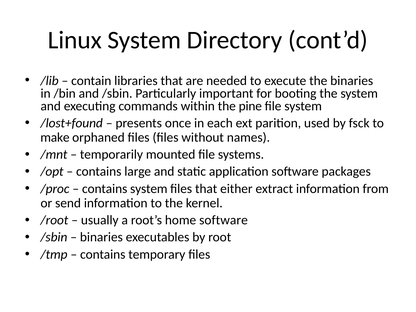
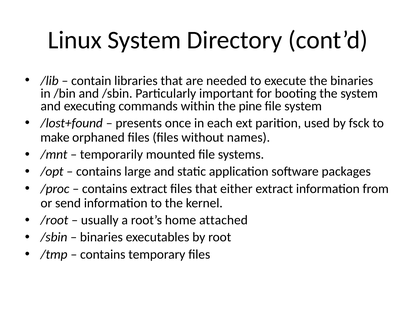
contains system: system -> extract
home software: software -> attached
